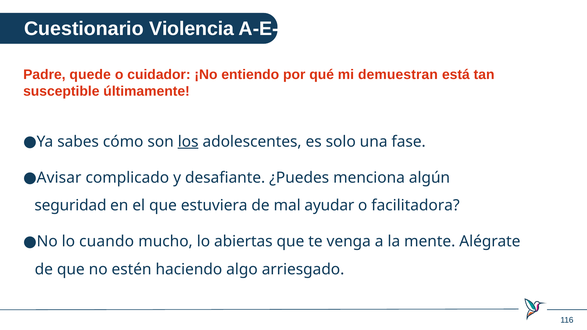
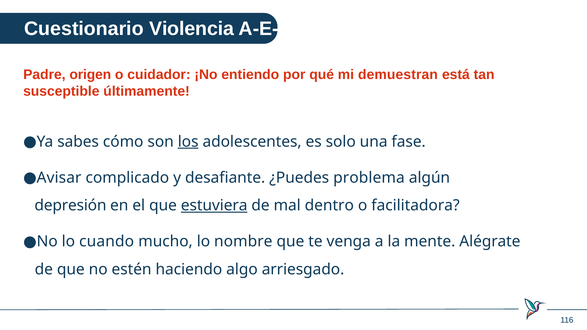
quede: quede -> origen
menciona: menciona -> problema
seguridad: seguridad -> depresión
estuviera underline: none -> present
ayudar: ayudar -> dentro
abiertas: abiertas -> nombre
